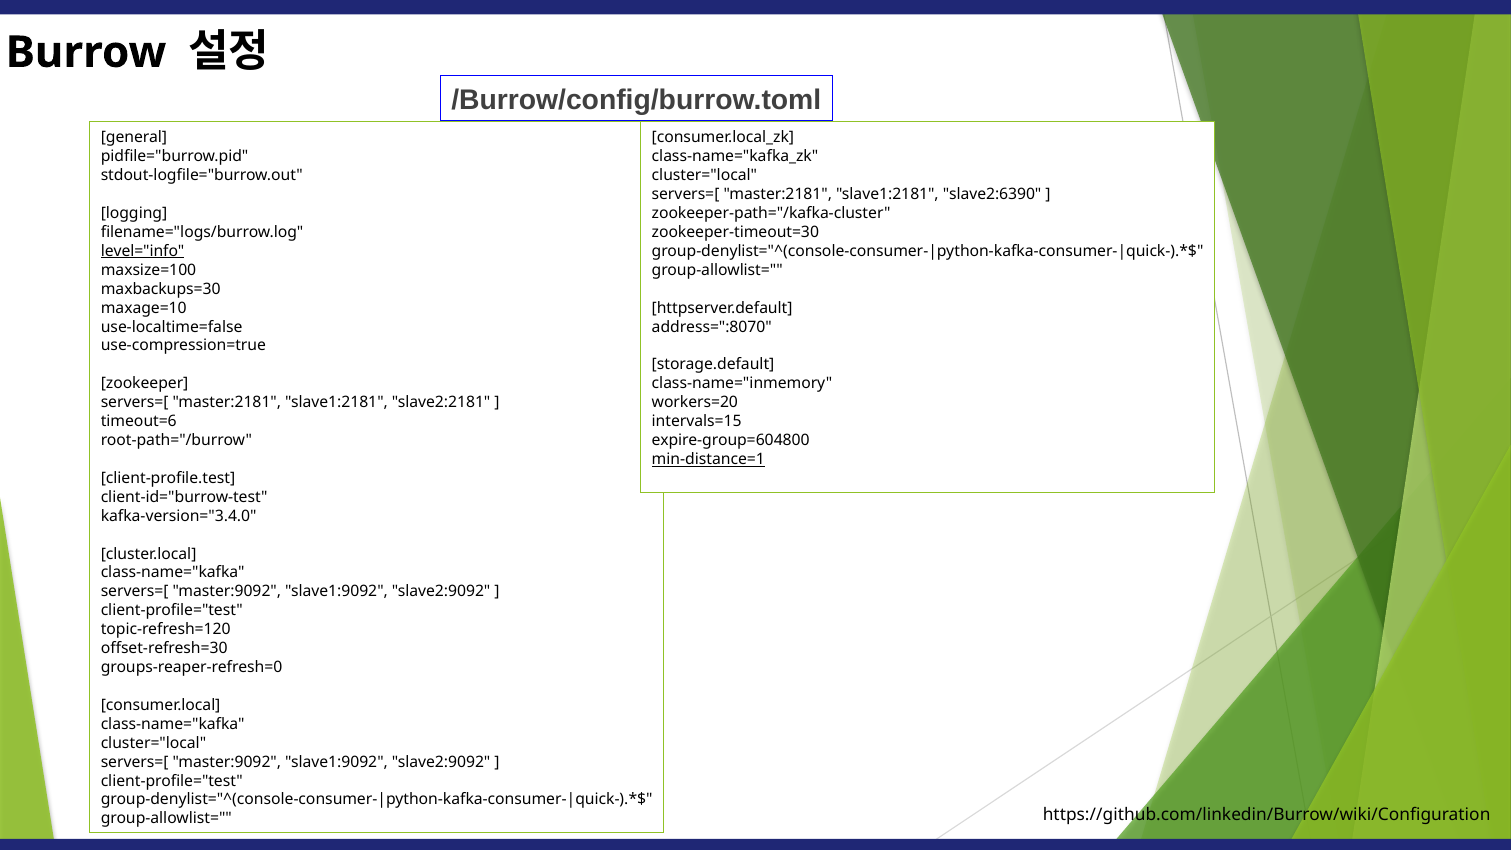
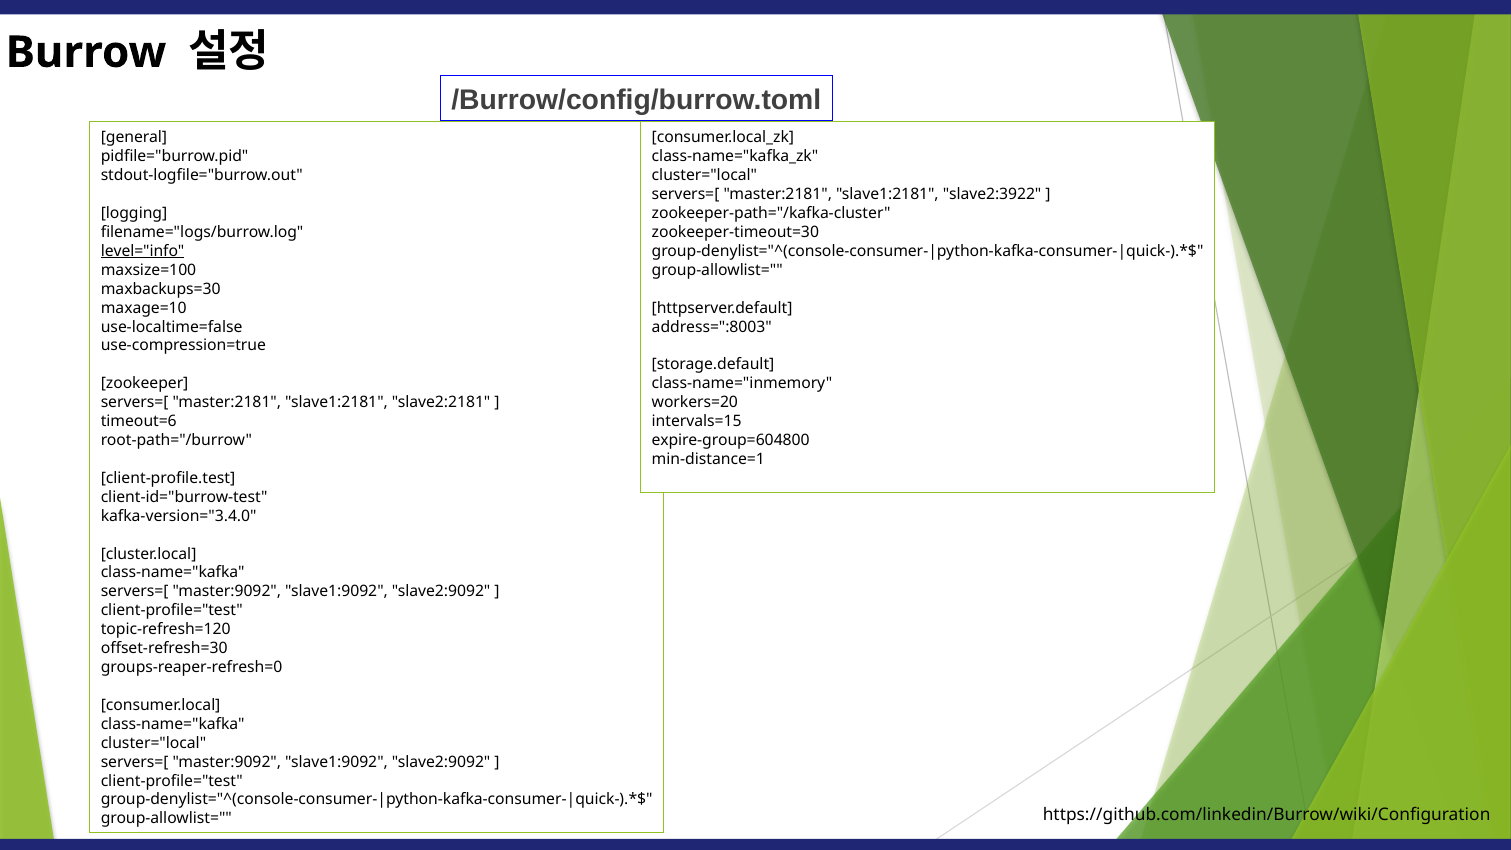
slave2:6390: slave2:6390 -> slave2:3922
address=":8070: address=":8070 -> address=":8003
min-distance=1 underline: present -> none
